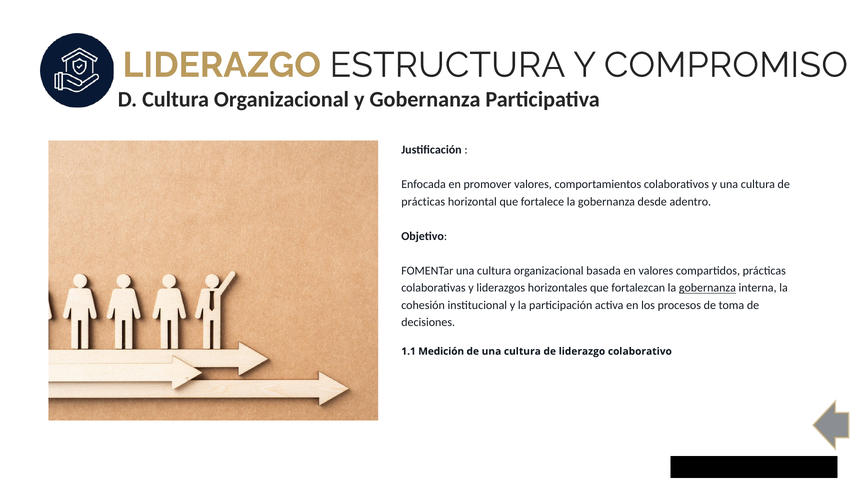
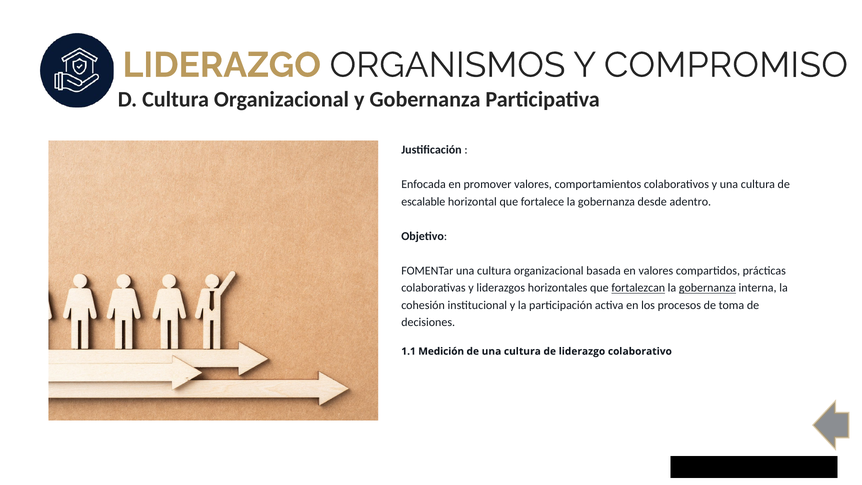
ESTRUCTURA: ESTRUCTURA -> ORGANISMOS
prácticas at (423, 202): prácticas -> escalable
fortalezcan underline: none -> present
